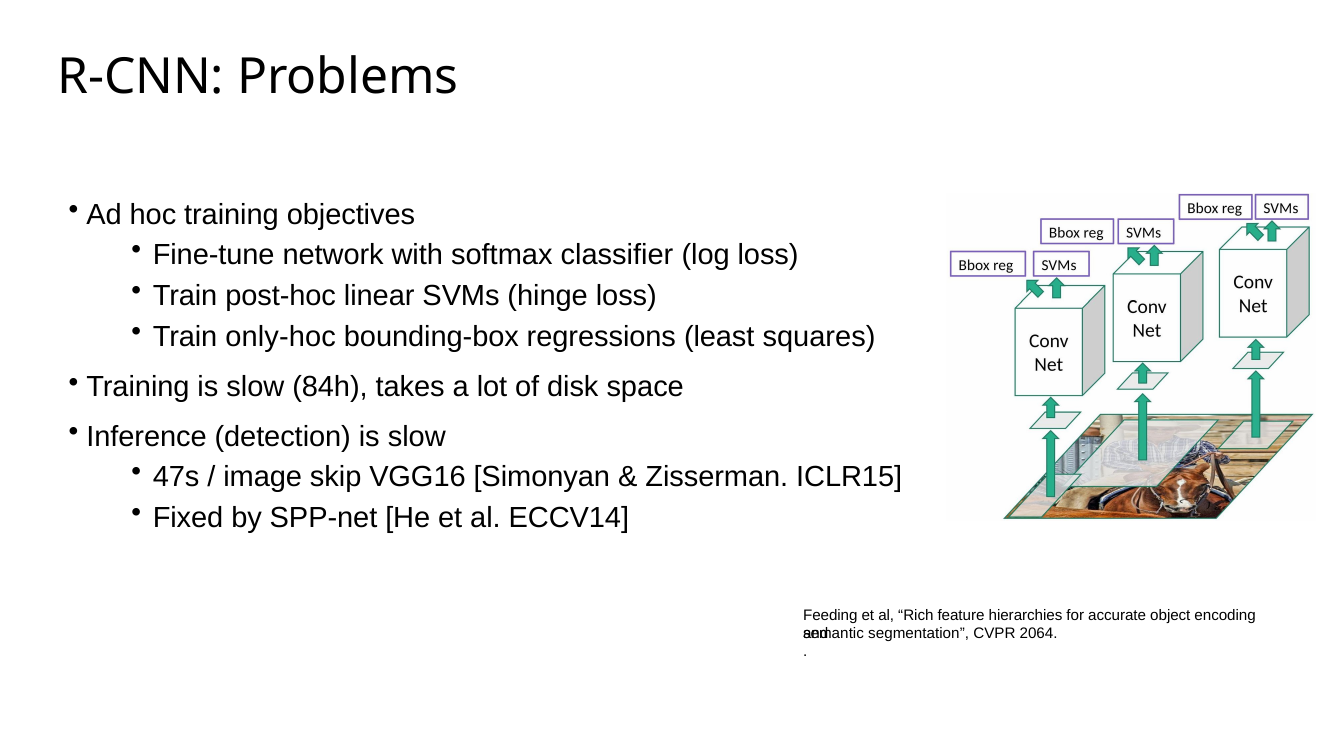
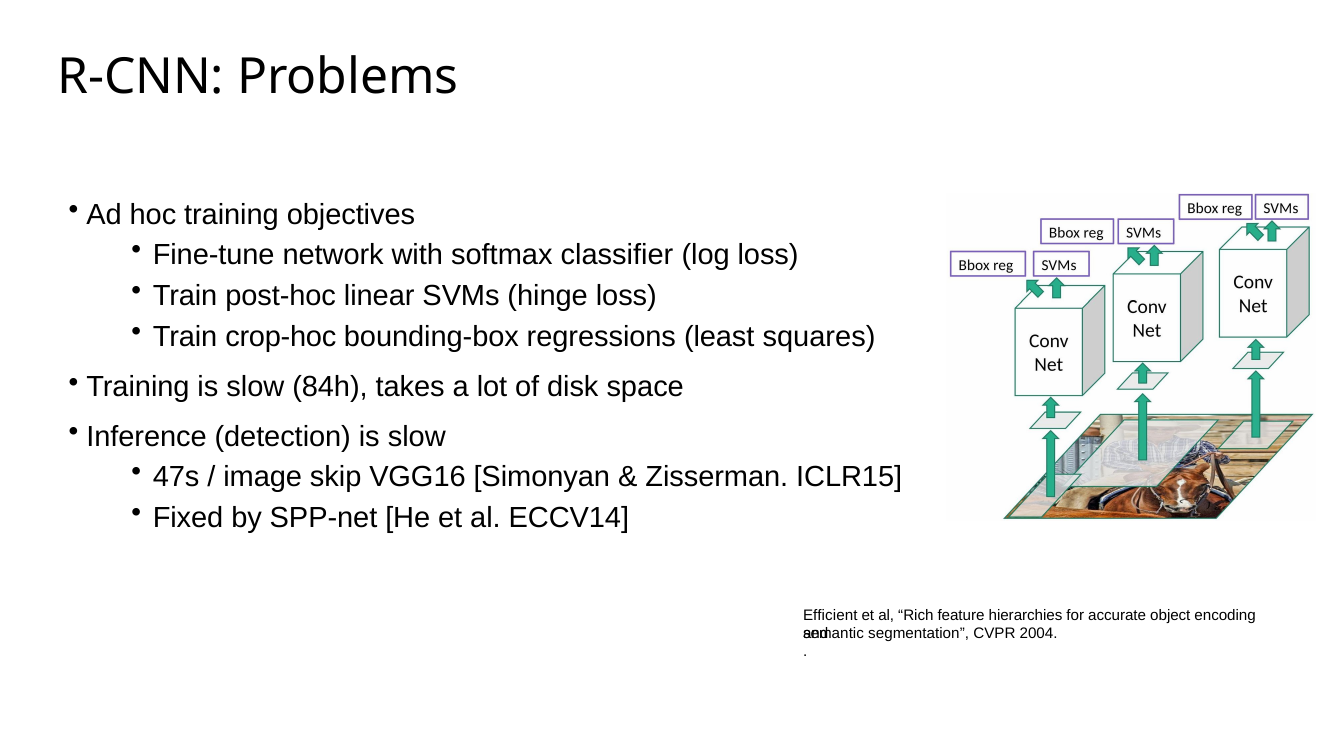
only-hoc: only-hoc -> crop-hoc
Feeding: Feeding -> Efficient
2064: 2064 -> 2004
